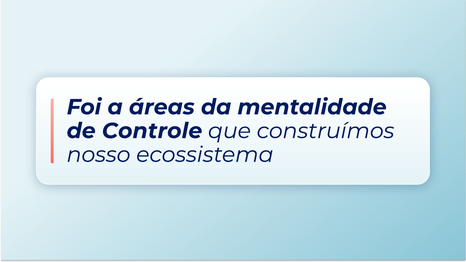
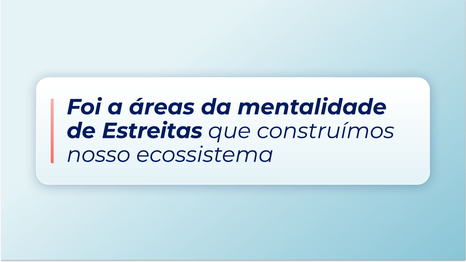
Controle: Controle -> Estreitas
